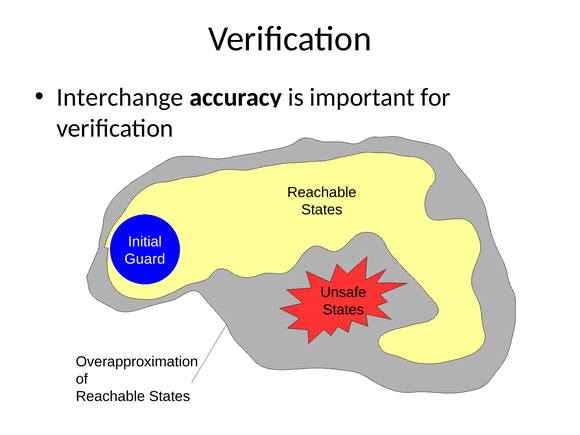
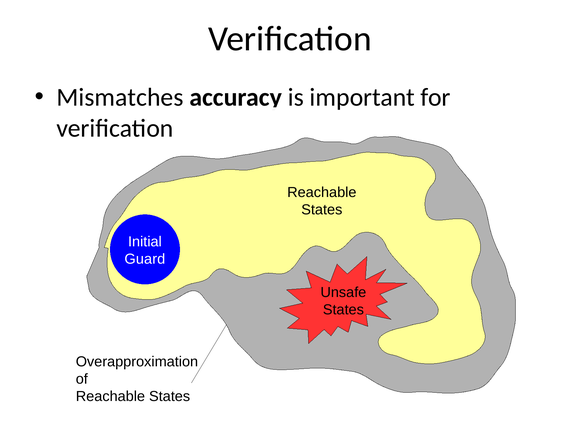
Interchange: Interchange -> Mismatches
